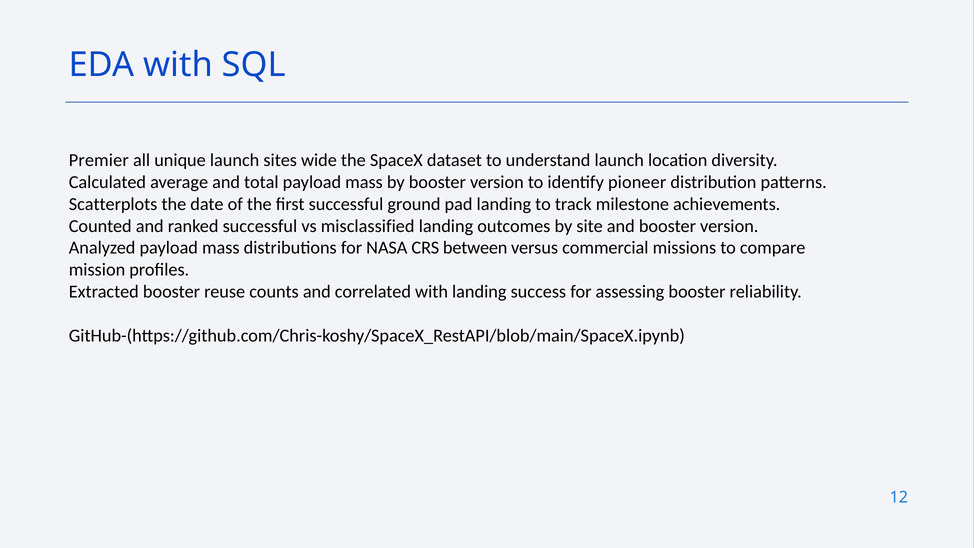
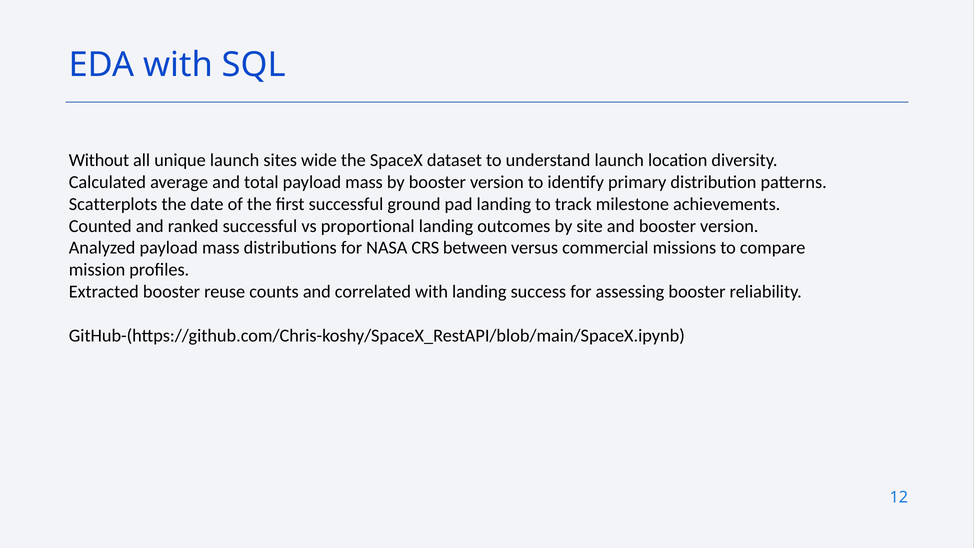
Premier: Premier -> Without
pioneer: pioneer -> primary
misclassified: misclassified -> proportional
